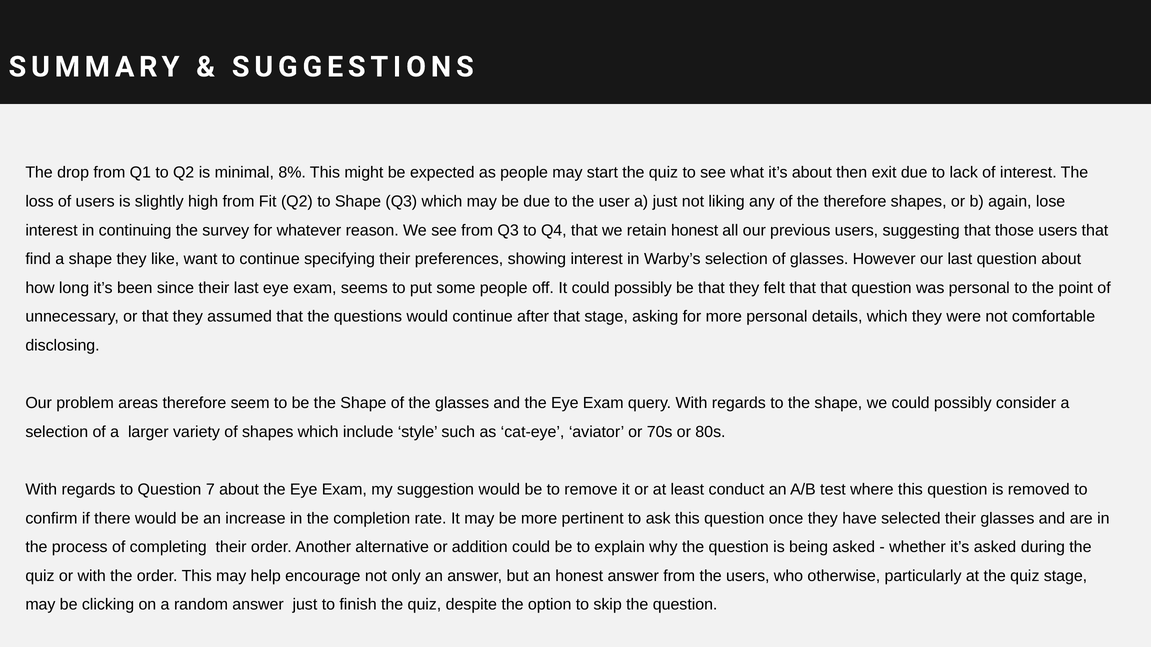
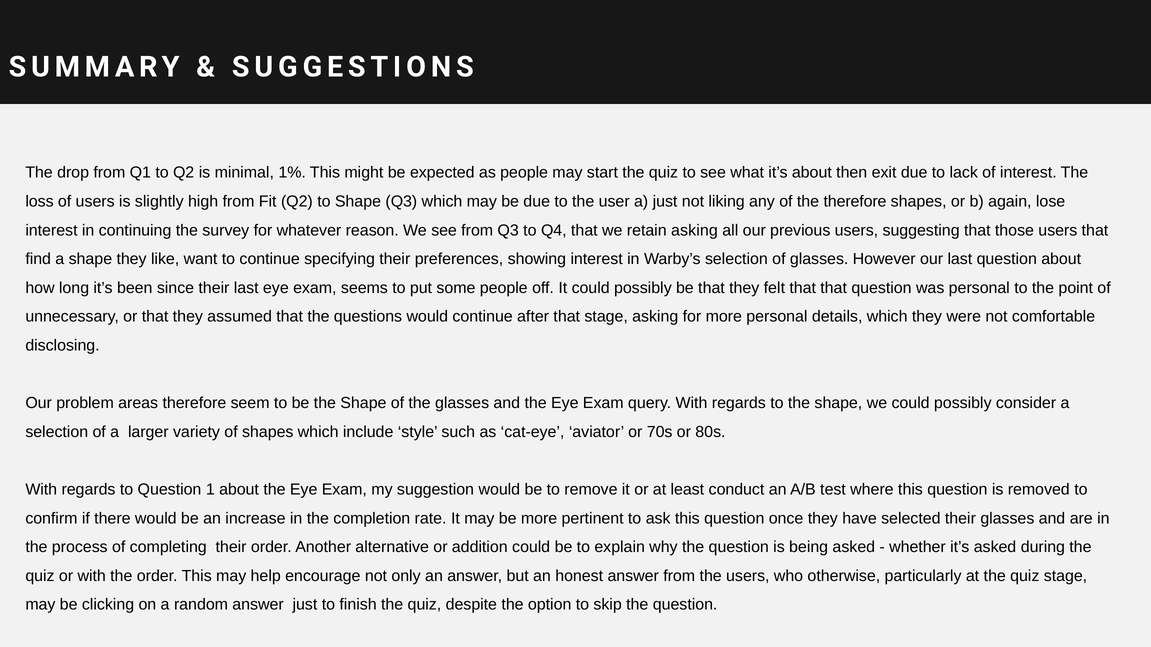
8%: 8% -> 1%
retain honest: honest -> asking
7: 7 -> 1
